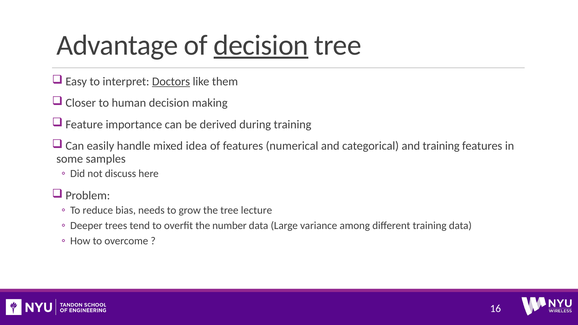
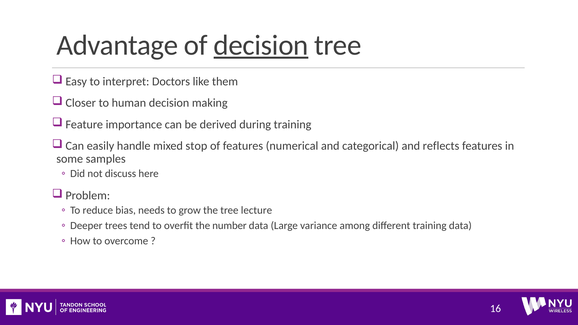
Doctors underline: present -> none
idea: idea -> stop
and training: training -> reflects
